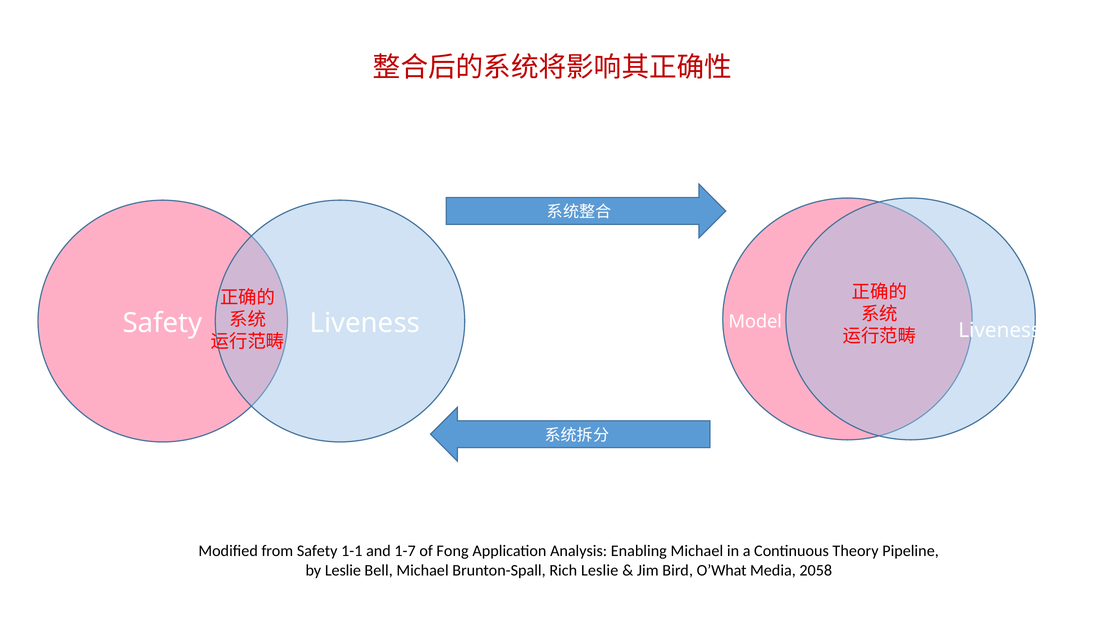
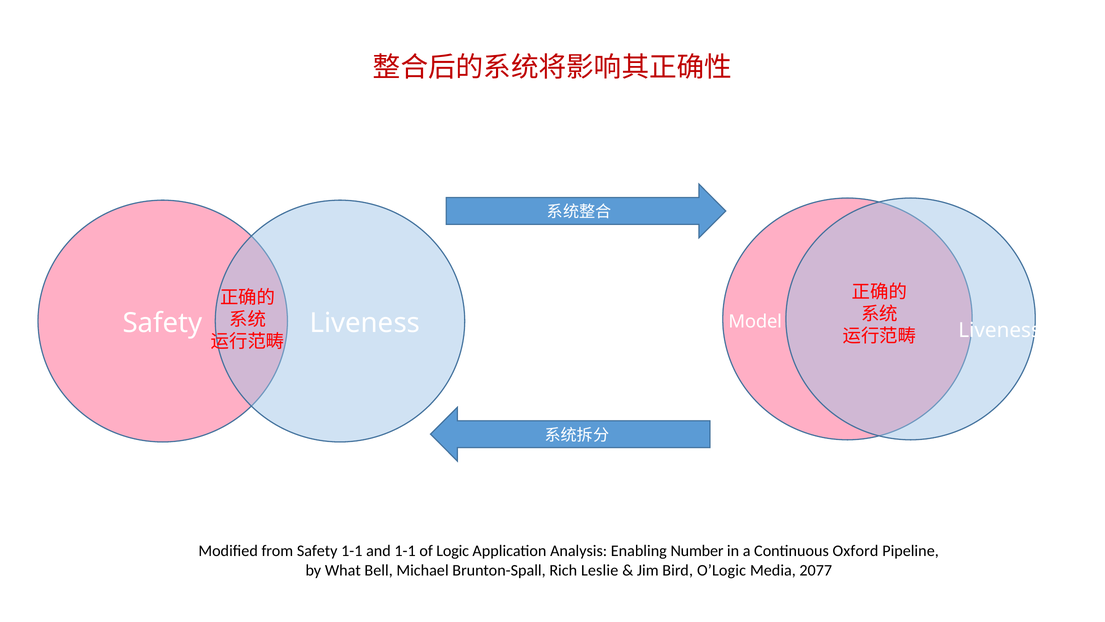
and 1-7: 1-7 -> 1-1
Fong: Fong -> Logic
Enabling Michael: Michael -> Number
Theory: Theory -> Oxford
by Leslie: Leslie -> What
O’What: O’What -> O’Logic
2058: 2058 -> 2077
